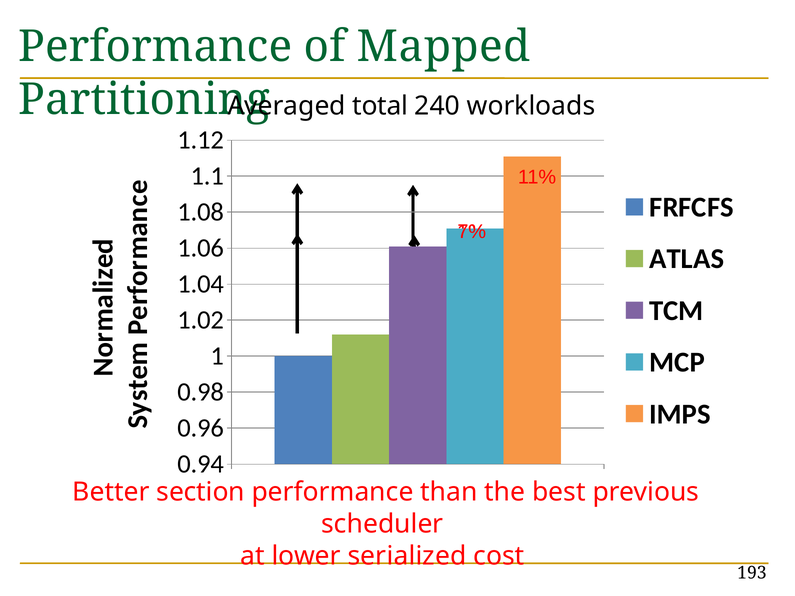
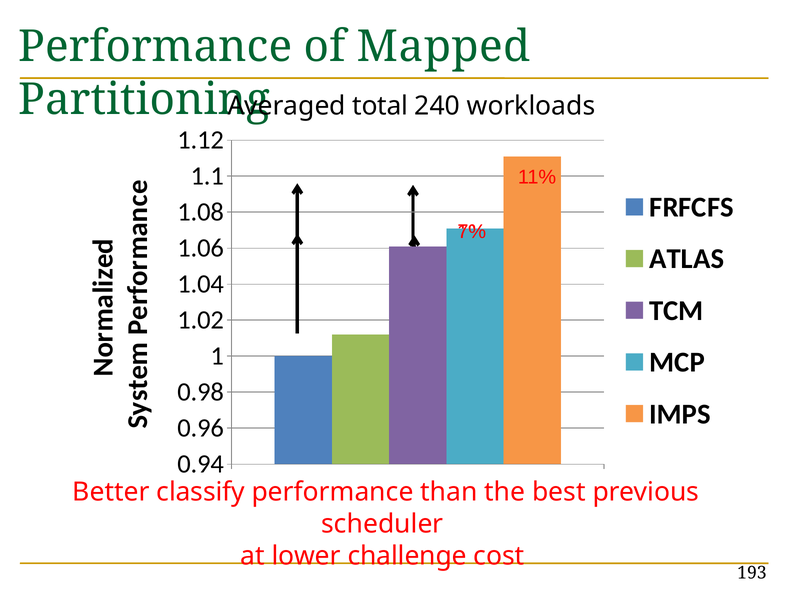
section: section -> classify
serialized: serialized -> challenge
